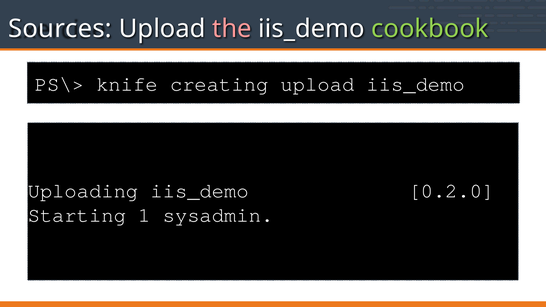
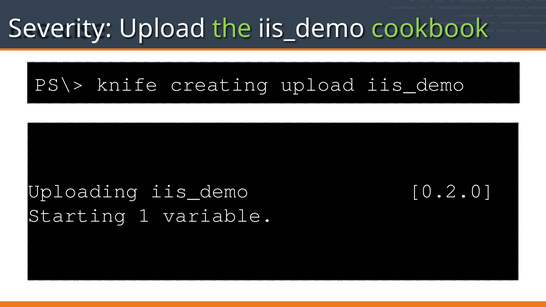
Sources: Sources -> Severity
the colour: pink -> light green
sysadmin: sysadmin -> variable
